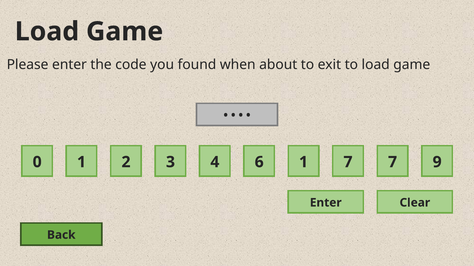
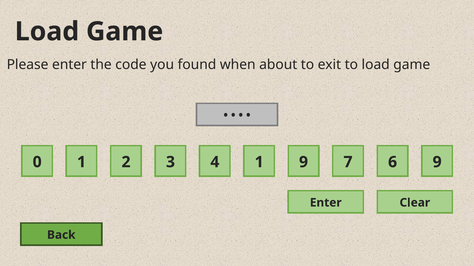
4 6: 6 -> 1
1 1: 1 -> 9
7 7: 7 -> 6
